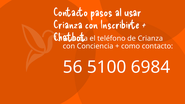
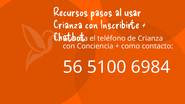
Contacto at (71, 12): Contacto -> Recursos
